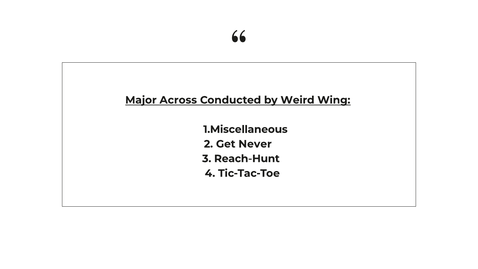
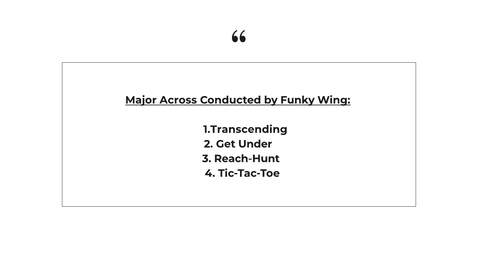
Weird: Weird -> Funky
1.Miscellaneous: 1.Miscellaneous -> 1.Transcending
Never: Never -> Under
